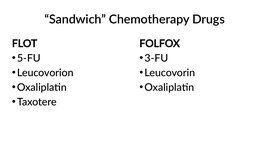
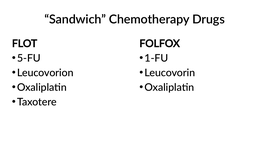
3-FU: 3-FU -> 1-FU
